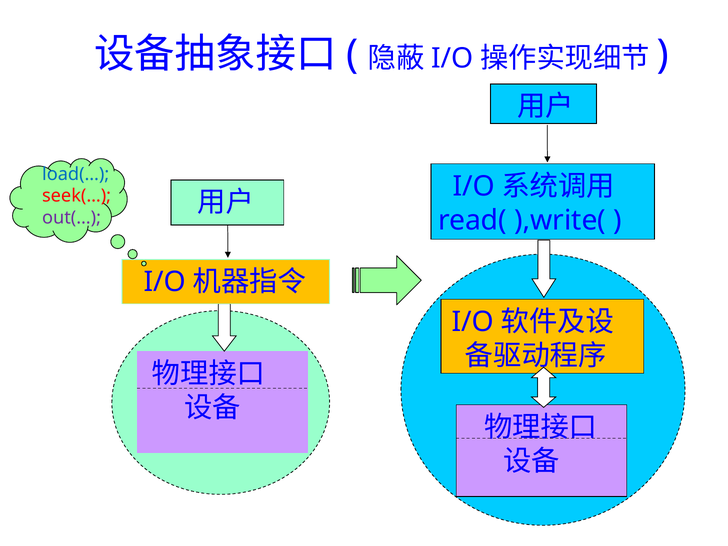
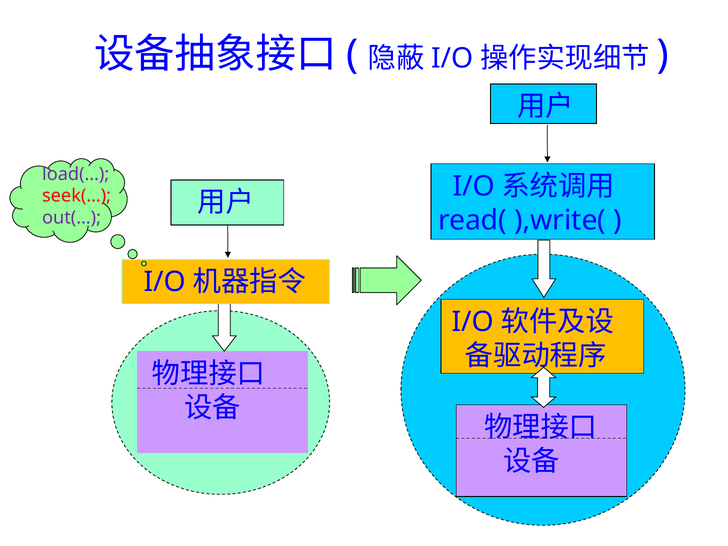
load(… colour: blue -> purple
